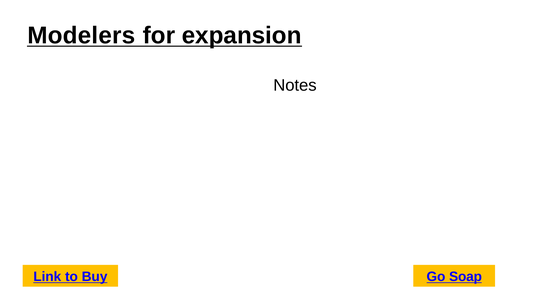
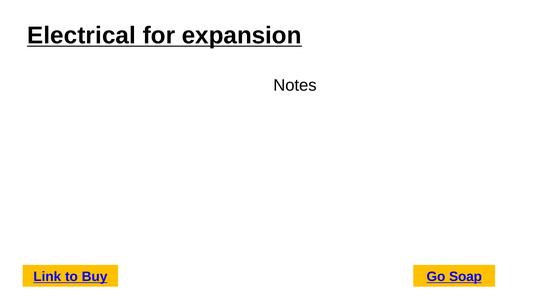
Modelers: Modelers -> Electrical
